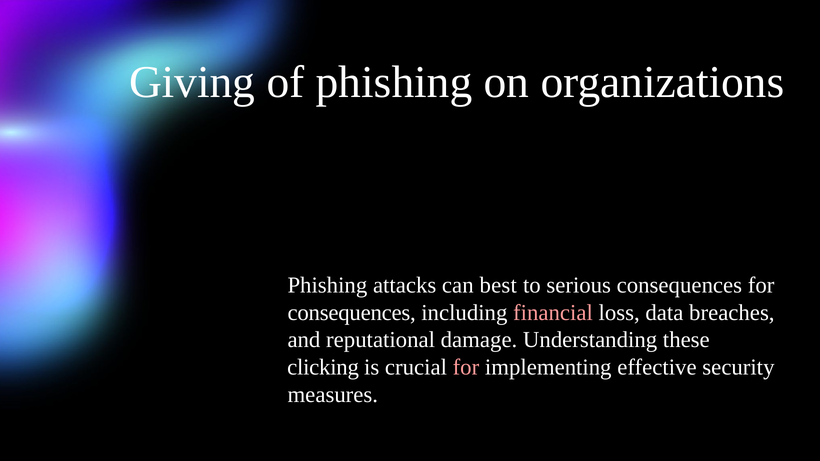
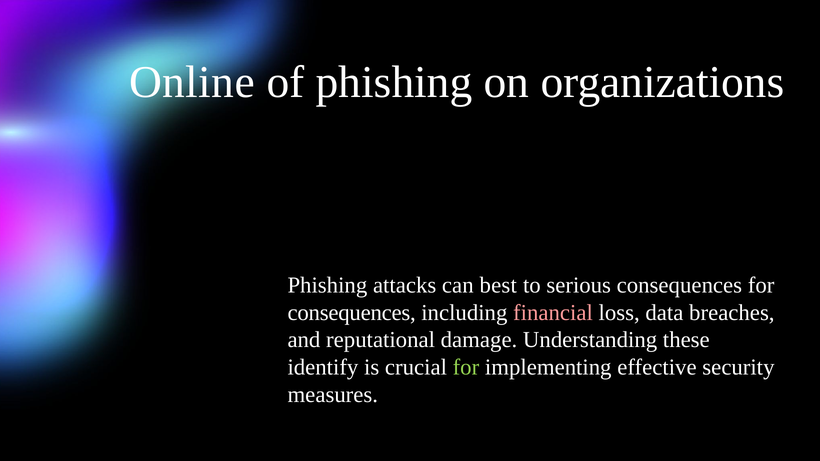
Giving: Giving -> Online
clicking: clicking -> identify
for at (466, 367) colour: pink -> light green
